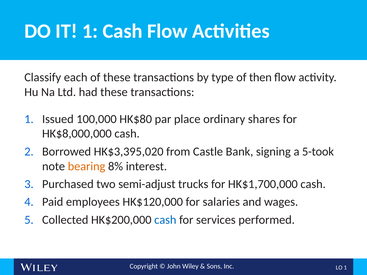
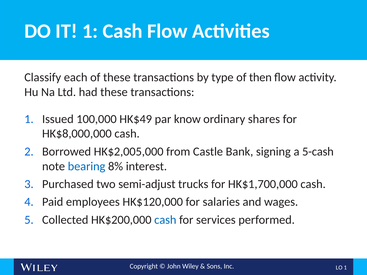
HK$80: HK$80 -> HK$49
place: place -> know
HK$3,395,020: HK$3,395,020 -> HK$2,005,000
5-took: 5-took -> 5-cash
bearing colour: orange -> blue
